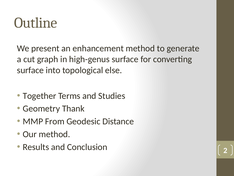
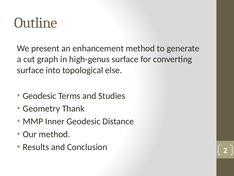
Together at (40, 96): Together -> Geodesic
From: From -> Inner
